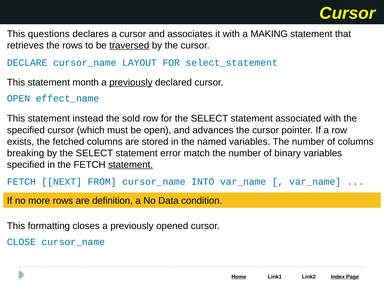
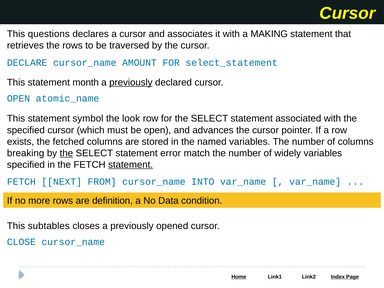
traversed underline: present -> none
LAYOUT: LAYOUT -> AMOUNT
effect_name: effect_name -> atomic_name
instead: instead -> symbol
sold: sold -> look
the at (66, 153) underline: none -> present
binary: binary -> widely
formatting: formatting -> subtables
